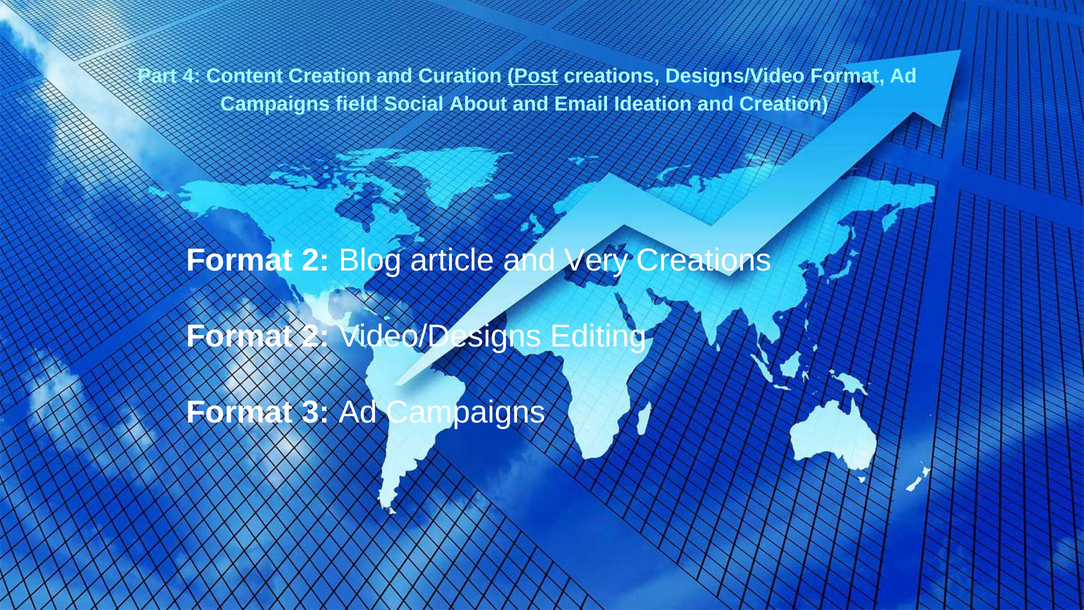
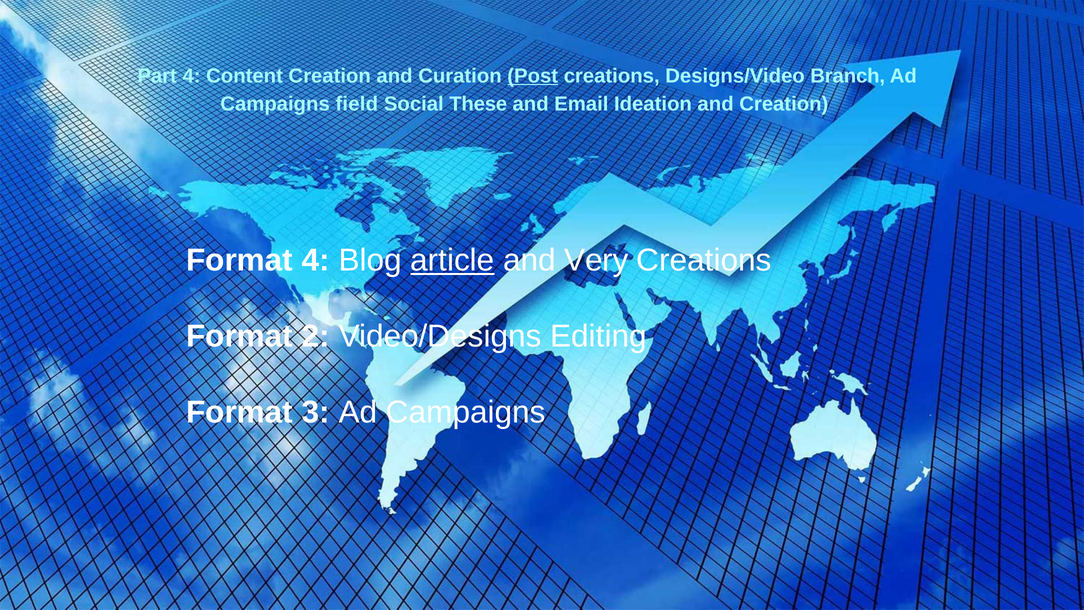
Designs/Video Format: Format -> Branch
About: About -> These
2 at (316, 260): 2 -> 4
article underline: none -> present
